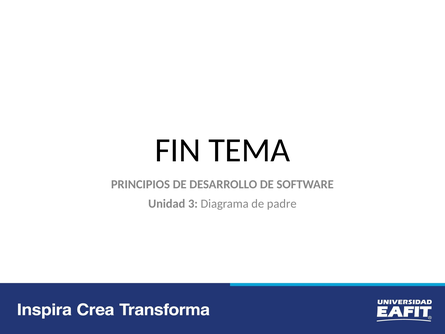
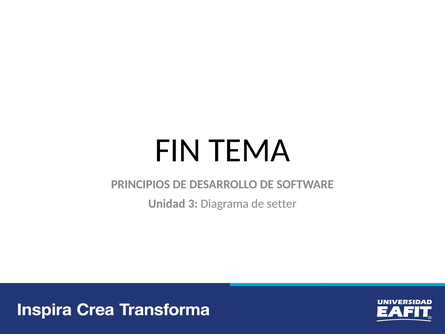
padre: padre -> setter
